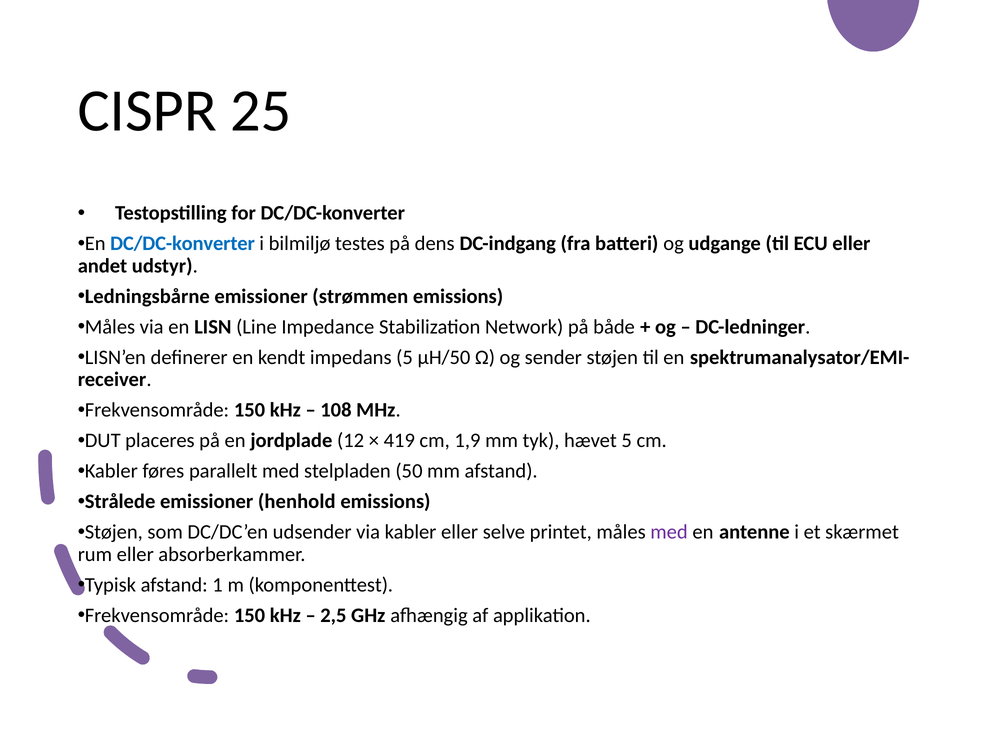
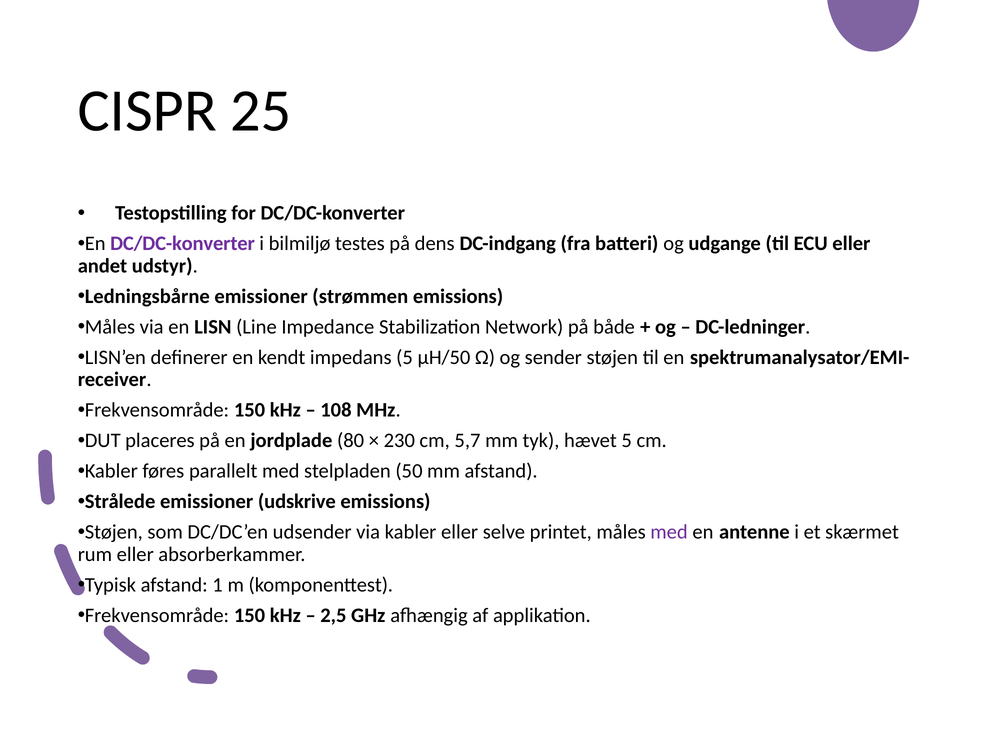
DC/DC-konverter at (183, 244) colour: blue -> purple
12: 12 -> 80
419: 419 -> 230
1,9: 1,9 -> 5,7
henhold: henhold -> udskrive
